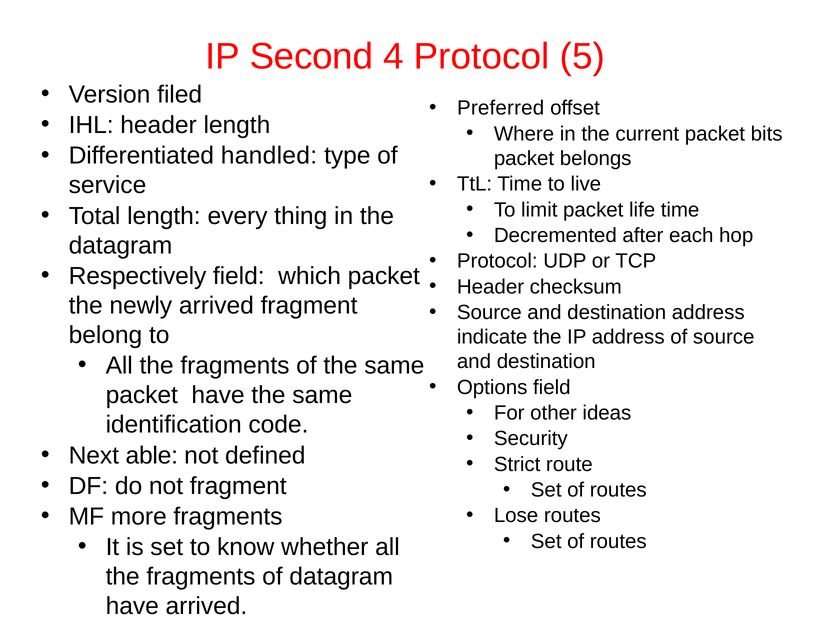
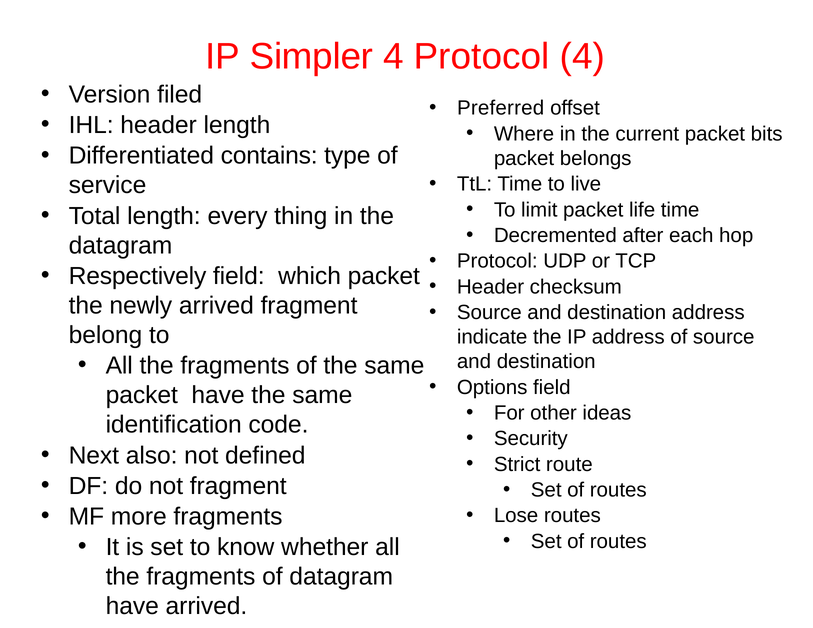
Second: Second -> Simpler
Protocol 5: 5 -> 4
handled: handled -> contains
able: able -> also
